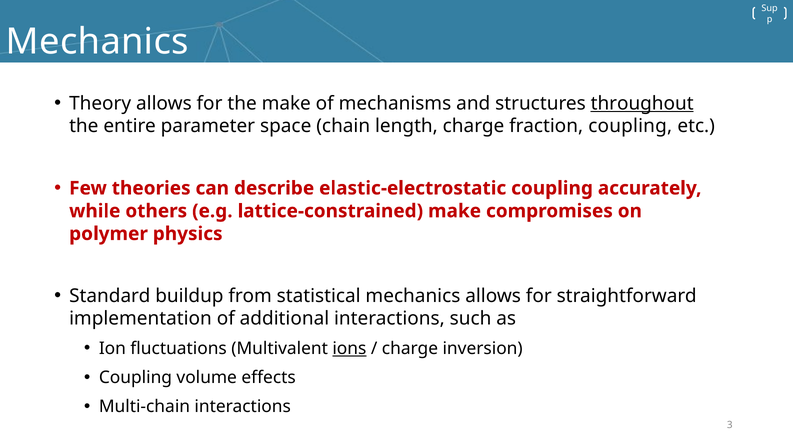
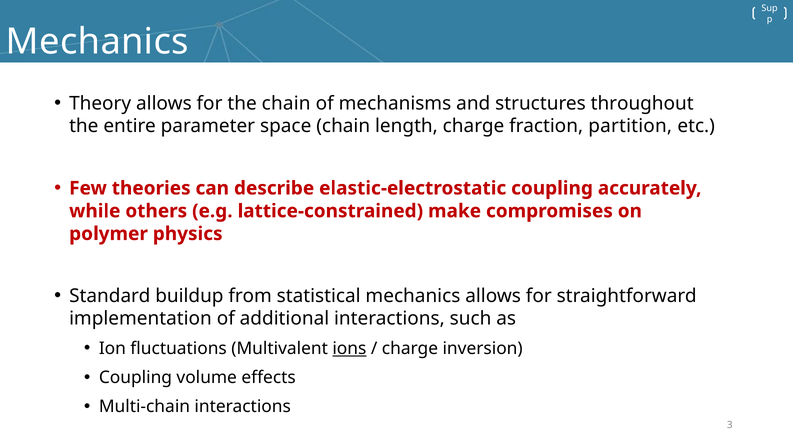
the make: make -> chain
throughout underline: present -> none
fraction coupling: coupling -> partition
